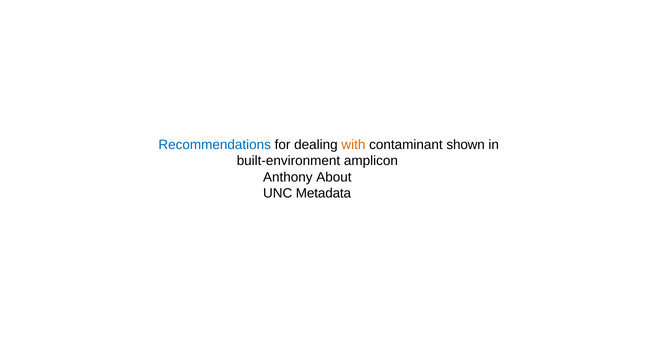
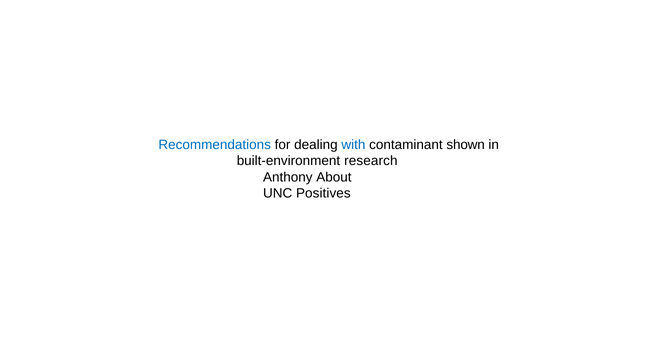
with colour: orange -> blue
amplicon: amplicon -> research
Metadata: Metadata -> Positives
